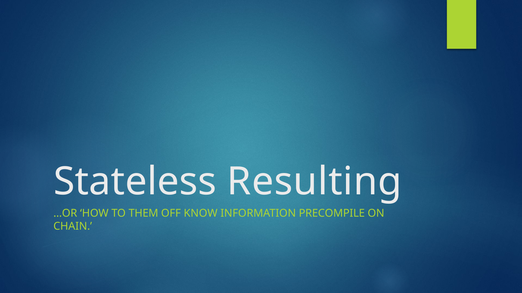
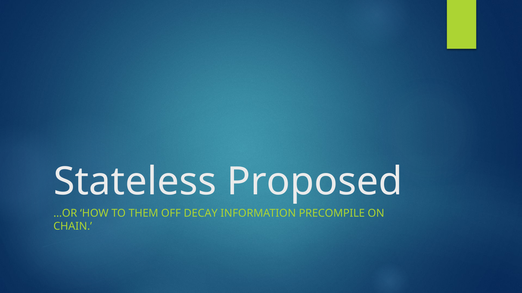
Resulting: Resulting -> Proposed
KNOW: KNOW -> DECAY
